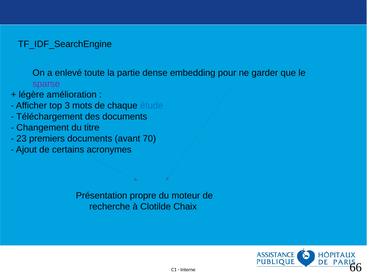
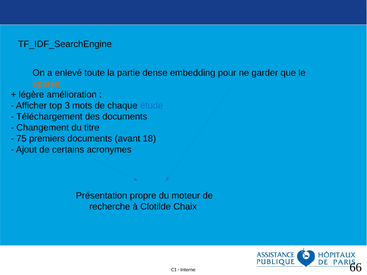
sparse colour: purple -> orange
23: 23 -> 75
70: 70 -> 18
